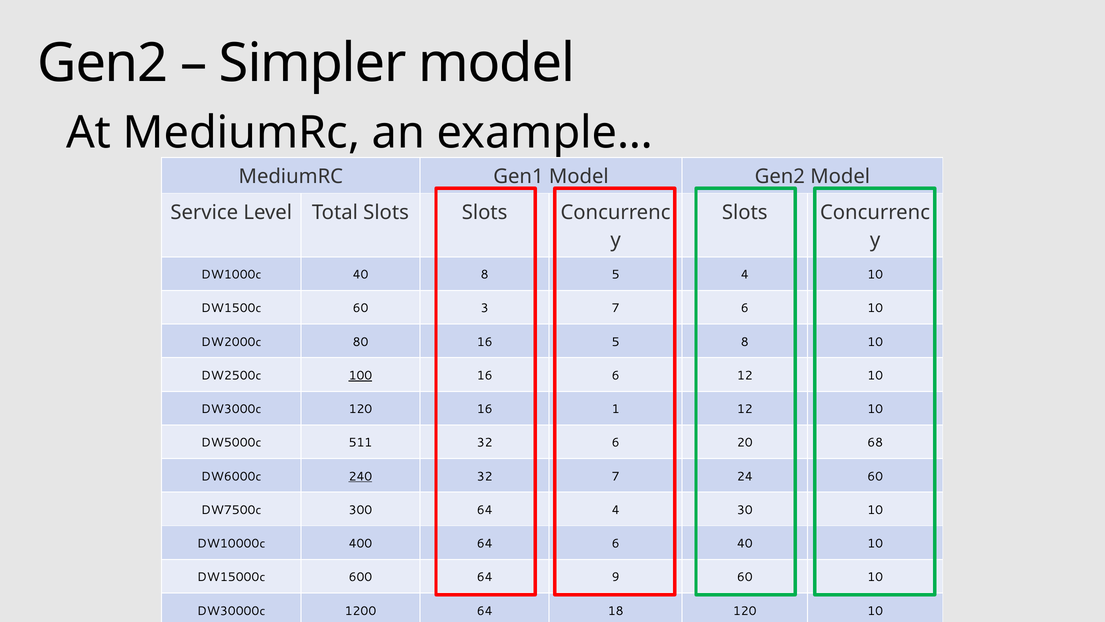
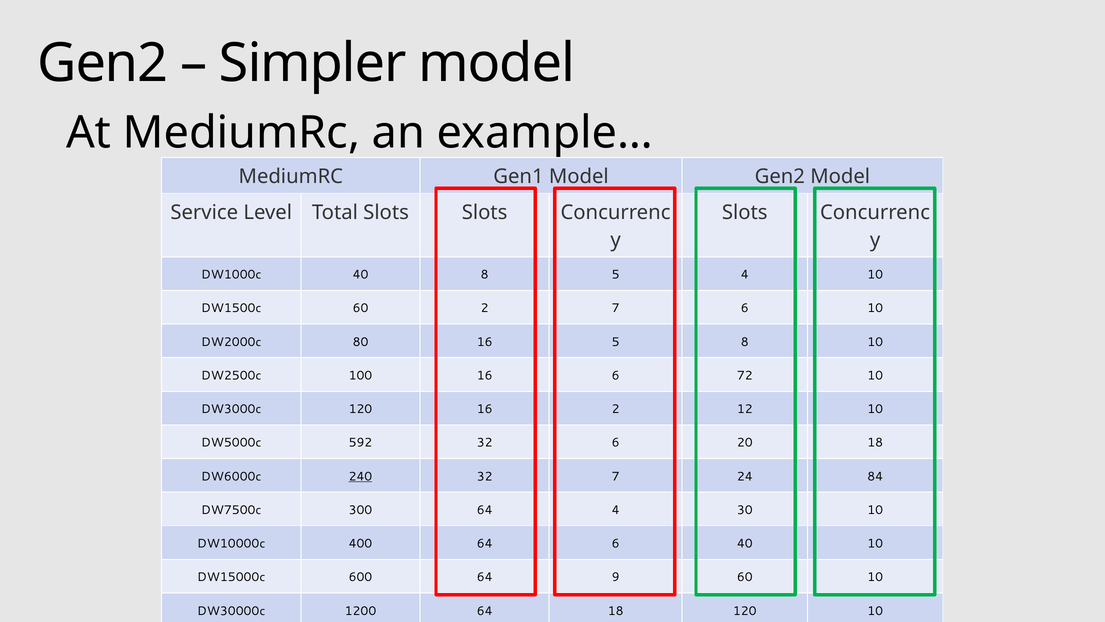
60 3: 3 -> 2
100 underline: present -> none
6 12: 12 -> 72
16 1: 1 -> 2
511: 511 -> 592
20 68: 68 -> 18
24 60: 60 -> 84
